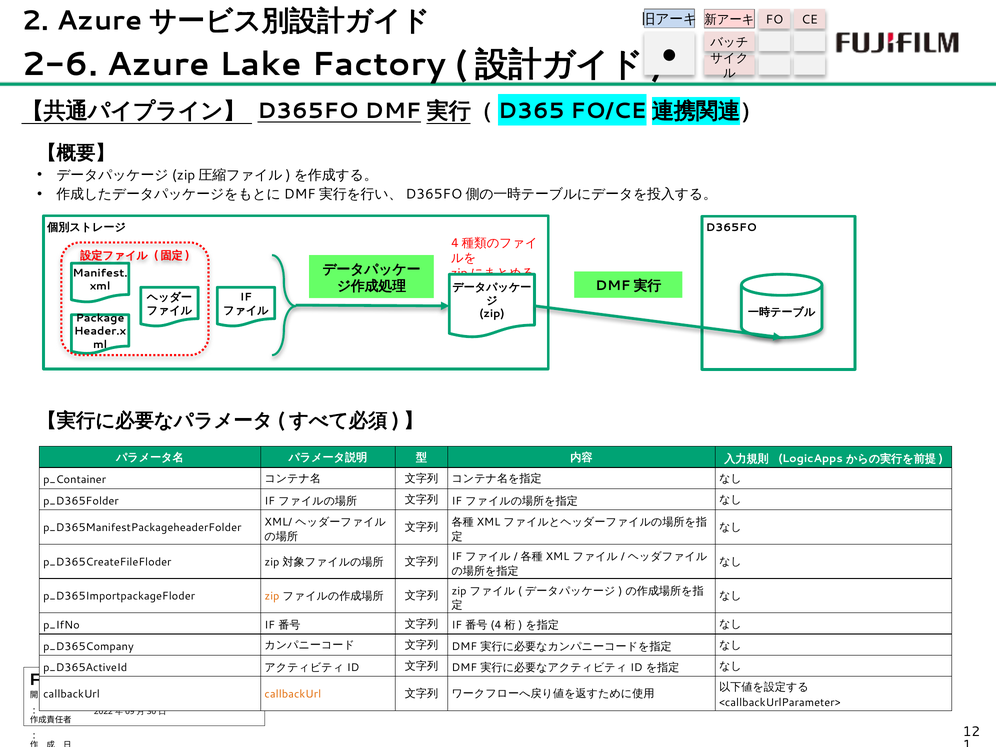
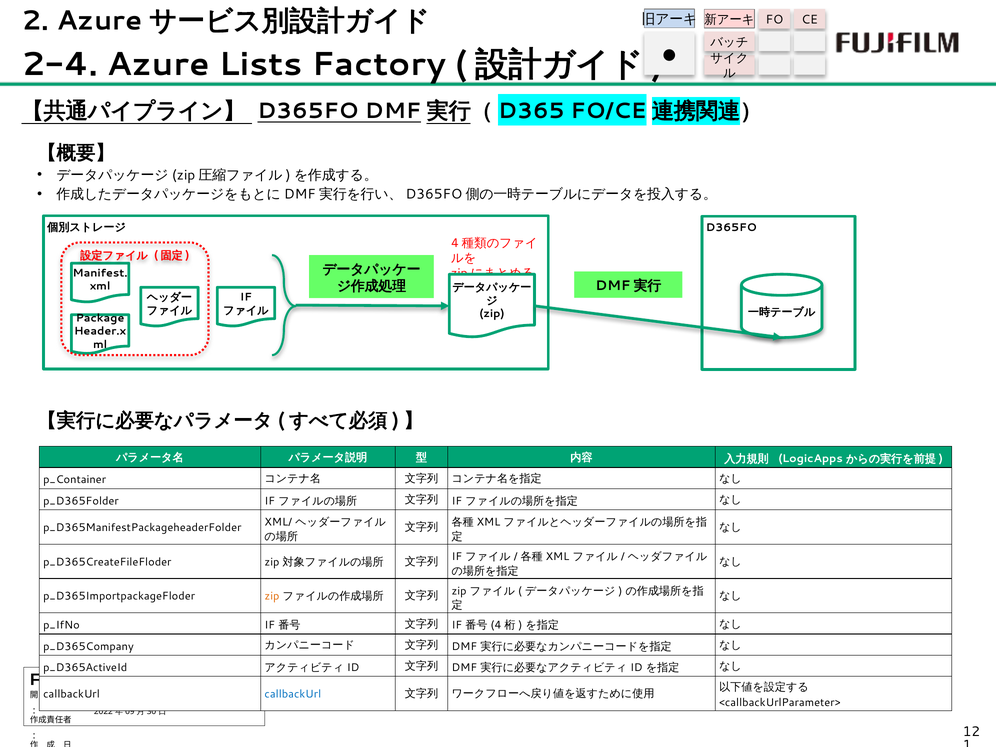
2-6: 2-6 -> 2-4
Lake: Lake -> Lists
callbackUrl at (293, 694) colour: orange -> blue
